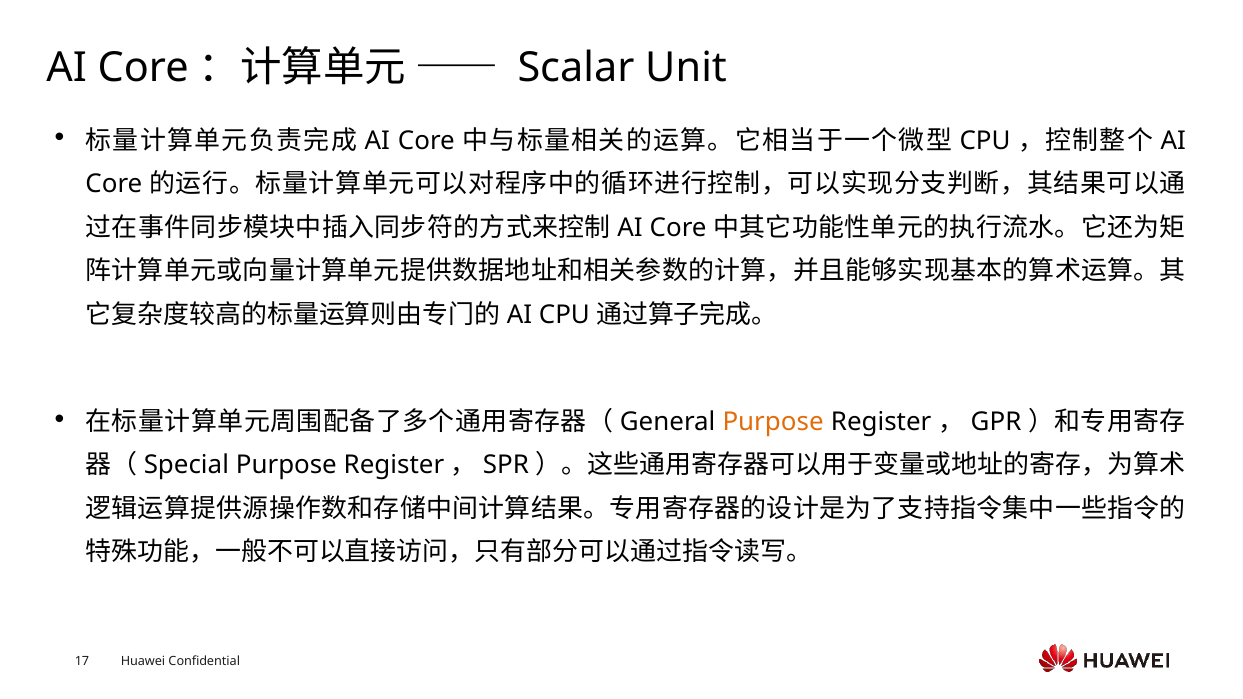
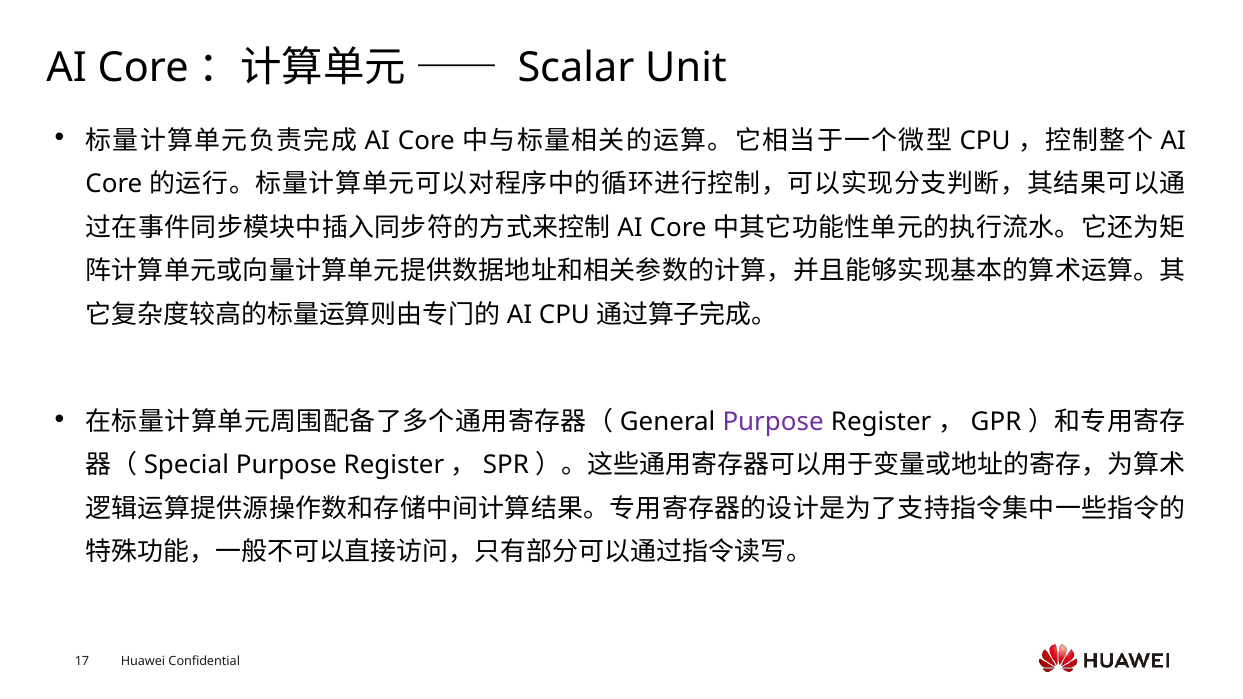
Purpose at (773, 422) colour: orange -> purple
